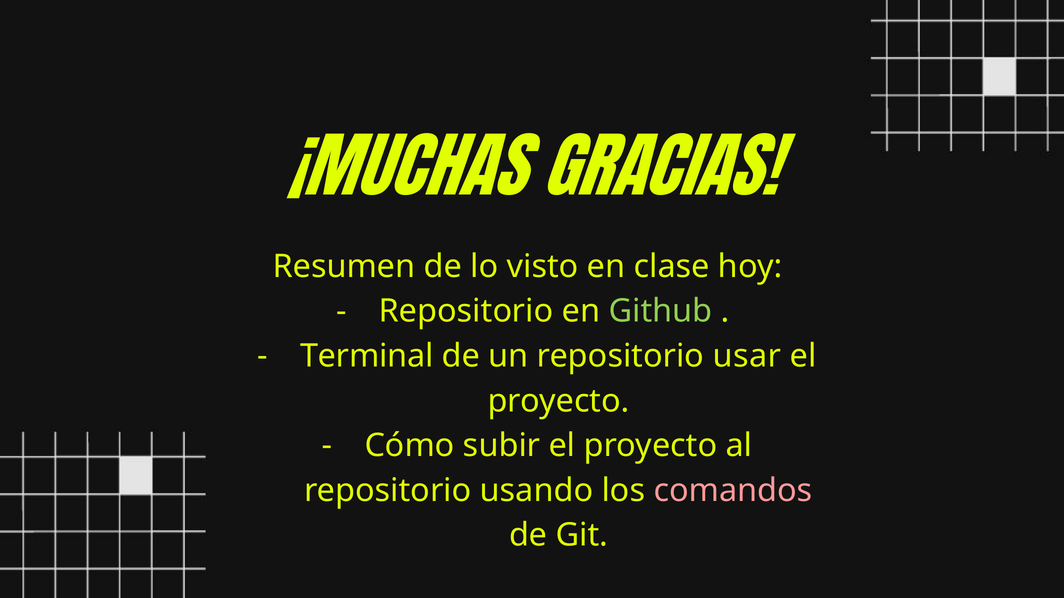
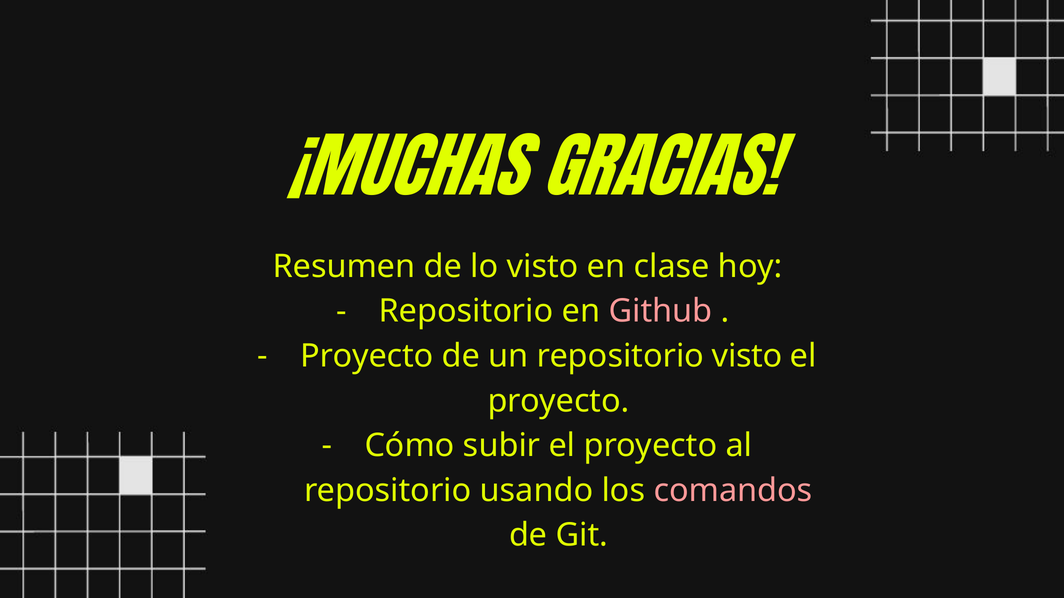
Github colour: light green -> pink
Terminal at (367, 356): Terminal -> Proyecto
repositorio usar: usar -> visto
